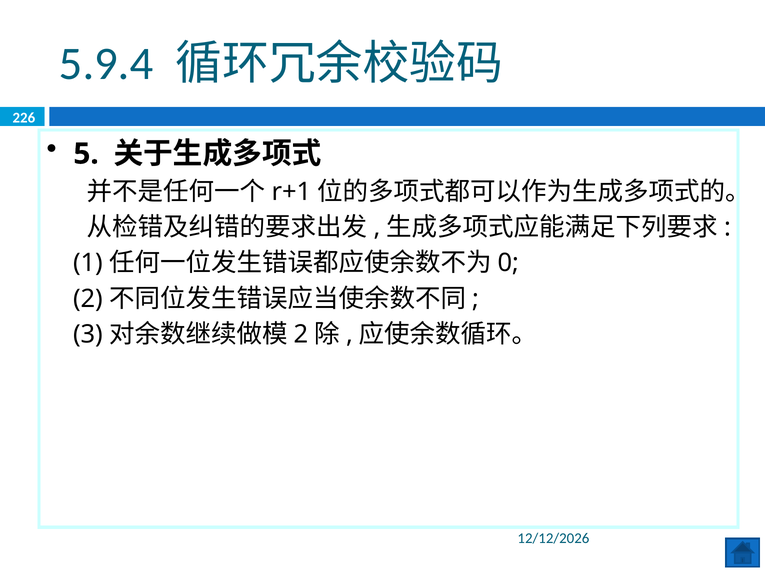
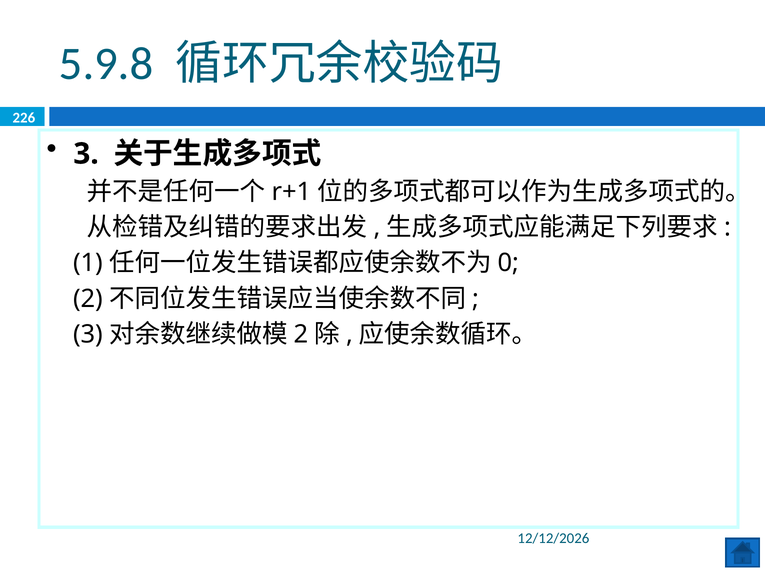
5.9.4: 5.9.4 -> 5.9.8
5 at (86, 154): 5 -> 3
